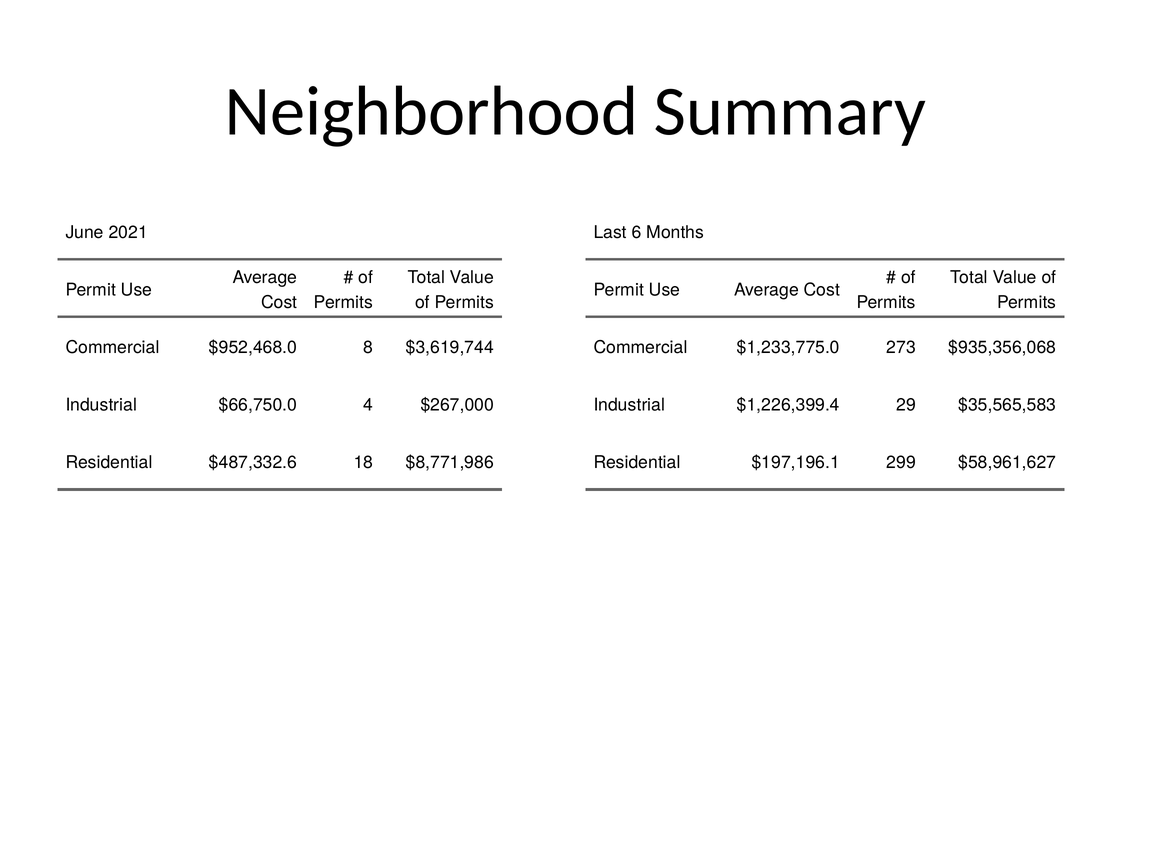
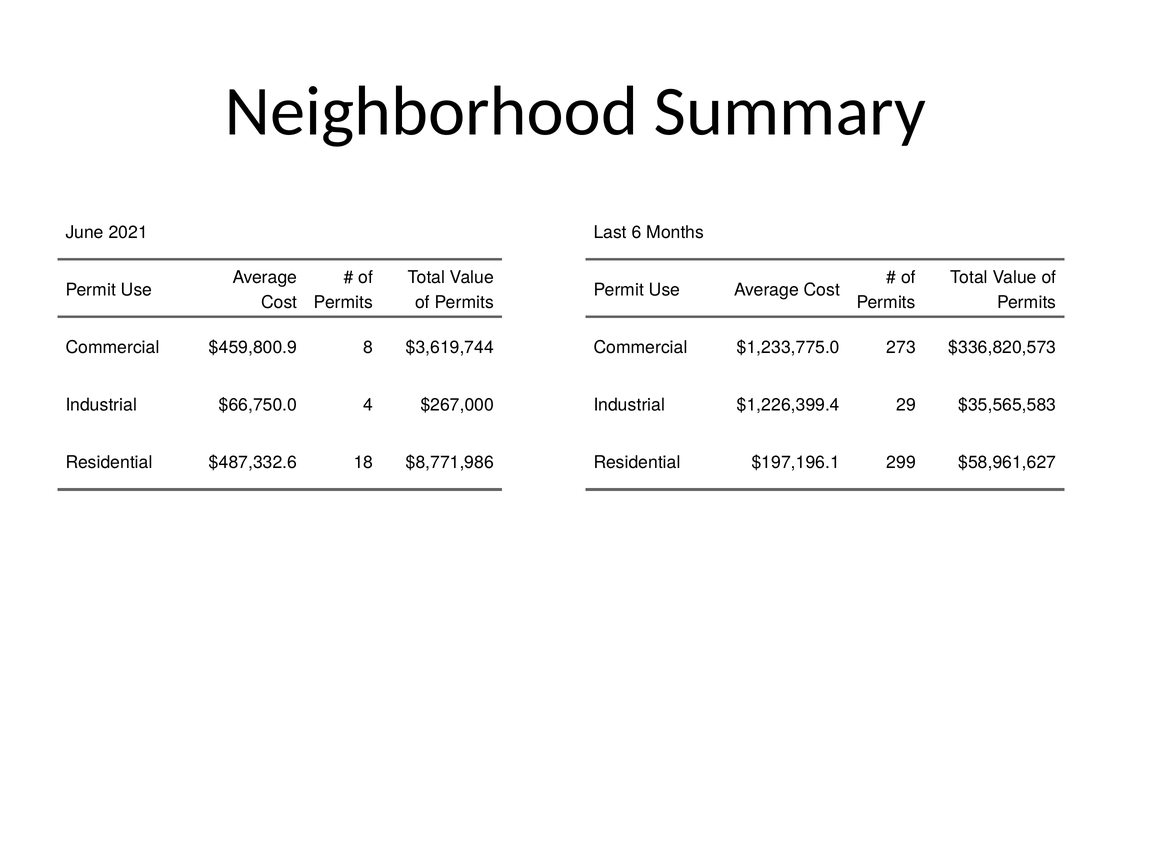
$952,468.0: $952,468.0 -> $459,800.9
$935,356,068: $935,356,068 -> $336,820,573
